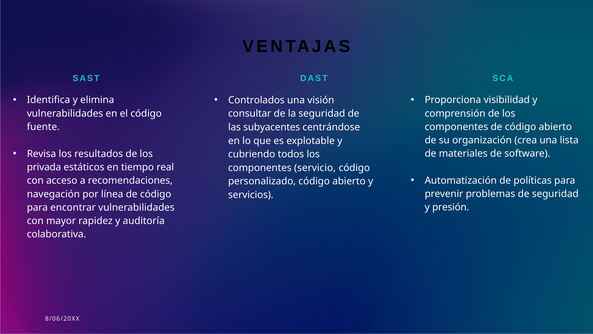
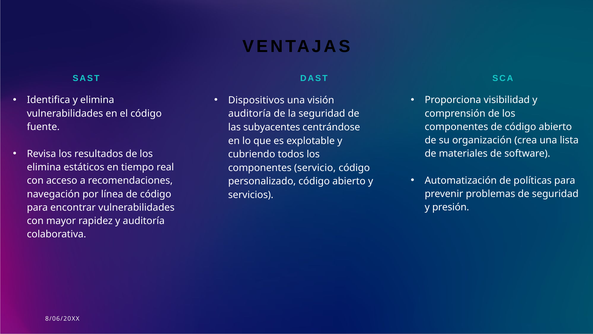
Controlados: Controlados -> Dispositivos
consultar at (250, 114): consultar -> auditoría
privada at (44, 167): privada -> elimina
